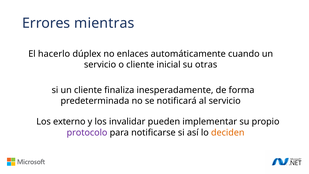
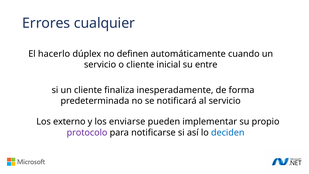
mientras: mientras -> cualquier
enlaces: enlaces -> definen
otras: otras -> entre
invalidar: invalidar -> enviarse
deciden colour: orange -> blue
